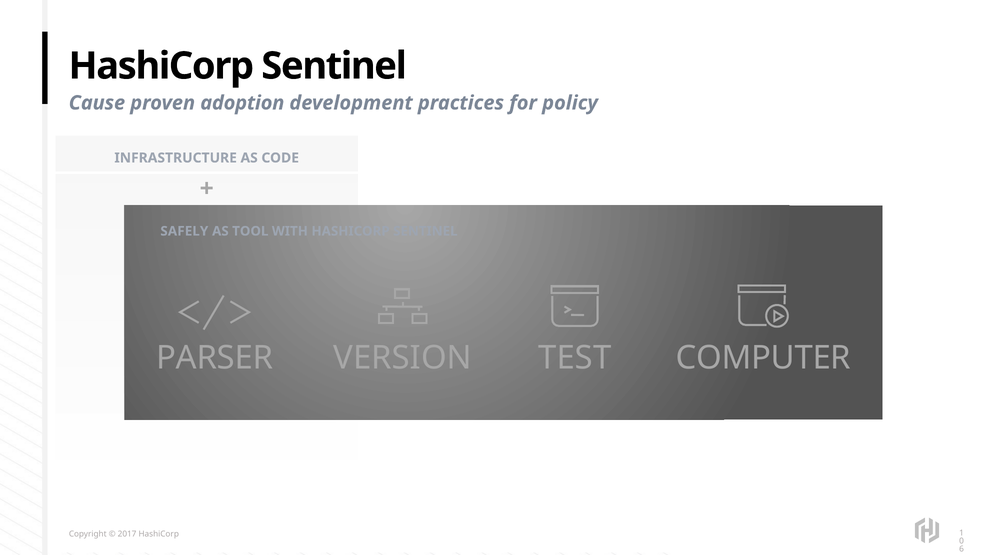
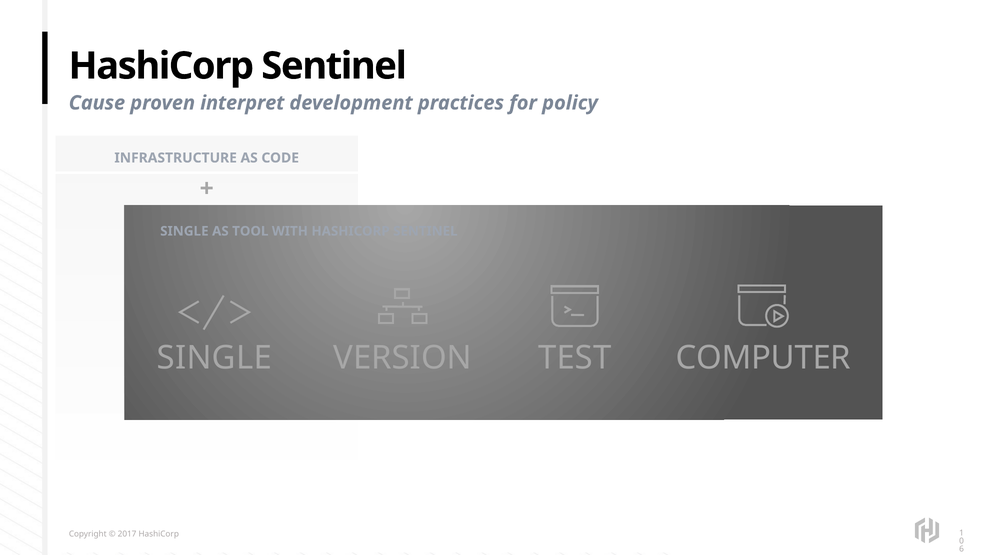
adoption: adoption -> interpret
SAFELY at (184, 231): SAFELY -> SINGLE
PARSER at (215, 358): PARSER -> SINGLE
